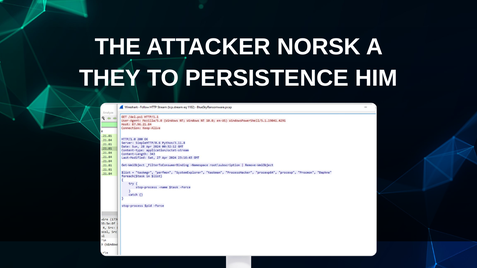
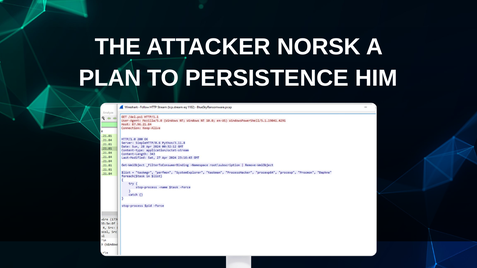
THEY: THEY -> PLAN
